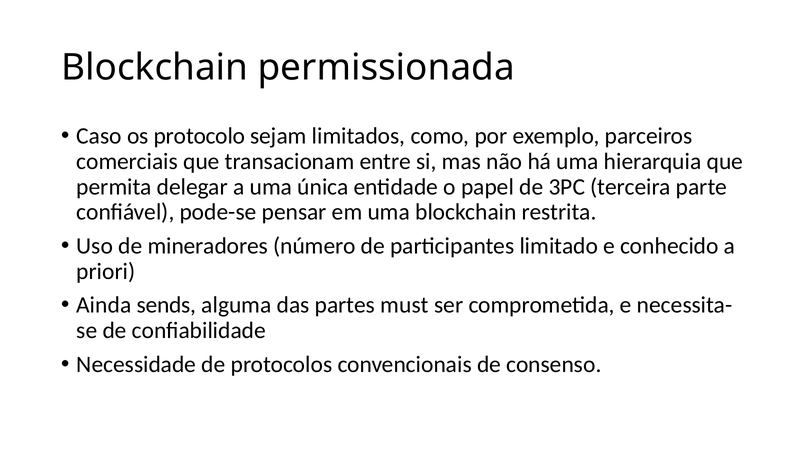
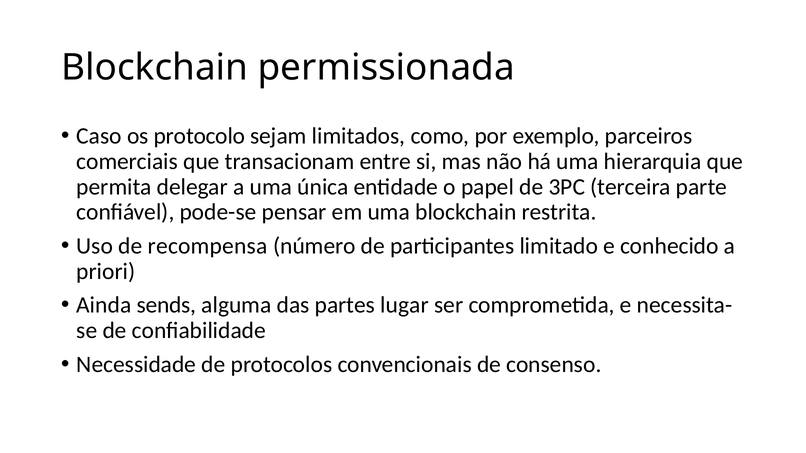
mineradores: mineradores -> recompensa
must: must -> lugar
